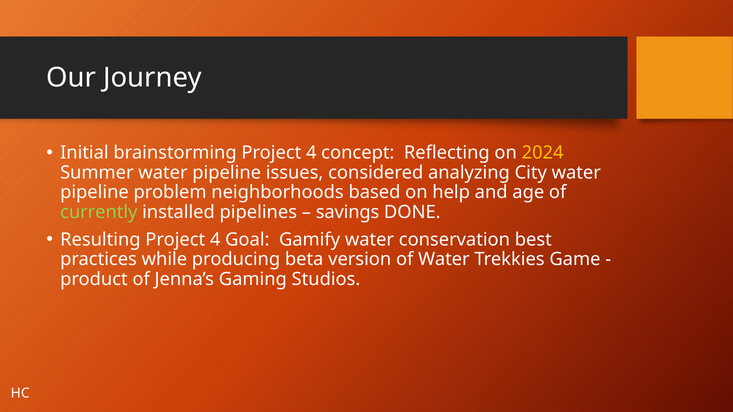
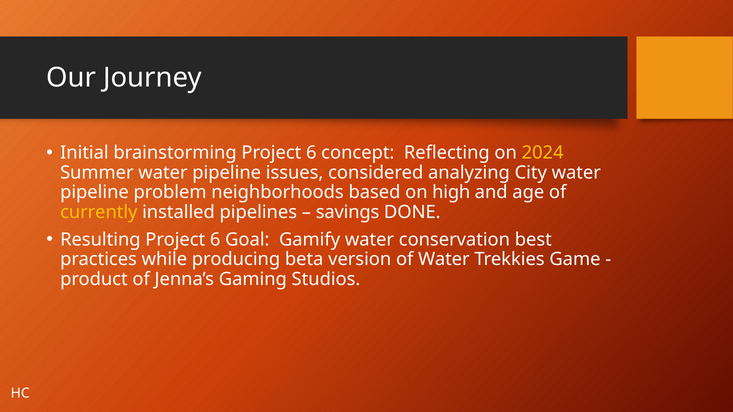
brainstorming Project 4: 4 -> 6
help: help -> high
currently colour: light green -> yellow
Resulting Project 4: 4 -> 6
